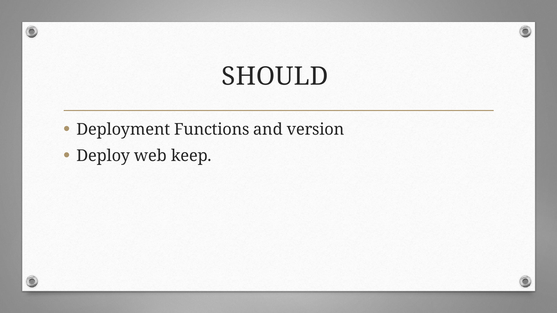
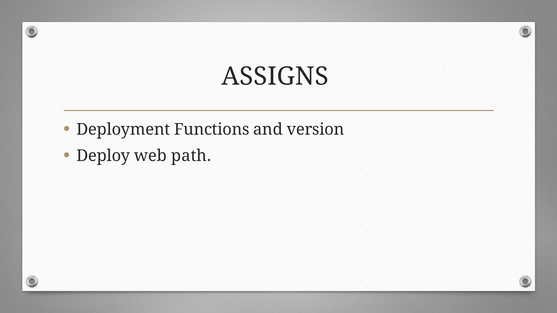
SHOULD: SHOULD -> ASSIGNS
keep: keep -> path
